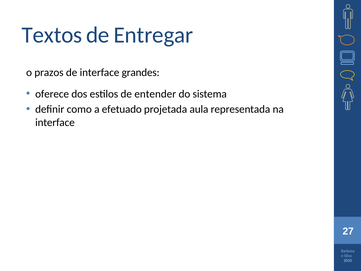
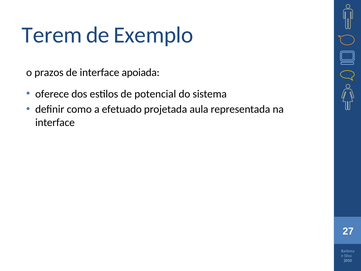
Textos: Textos -> Terem
Entregar: Entregar -> Exemplo
grandes: grandes -> apoiada
entender: entender -> potencial
